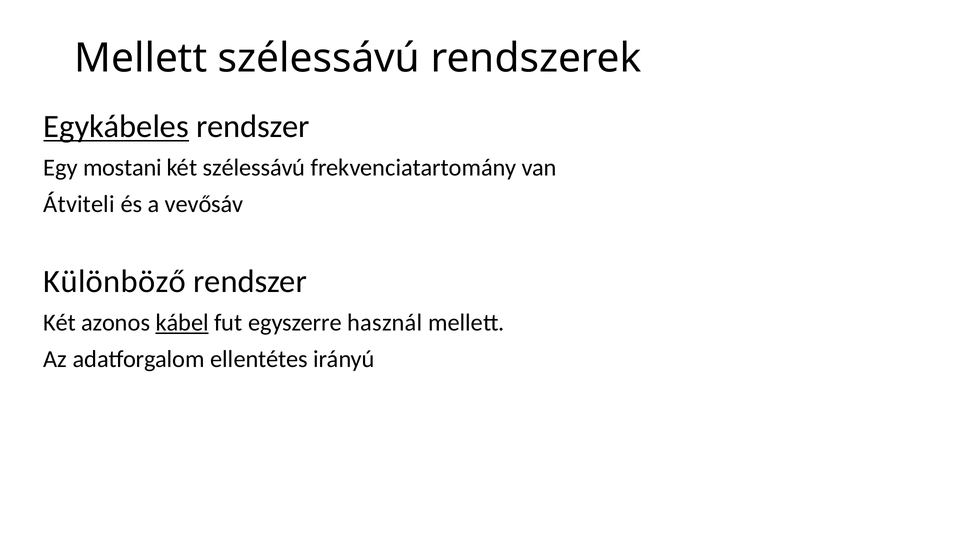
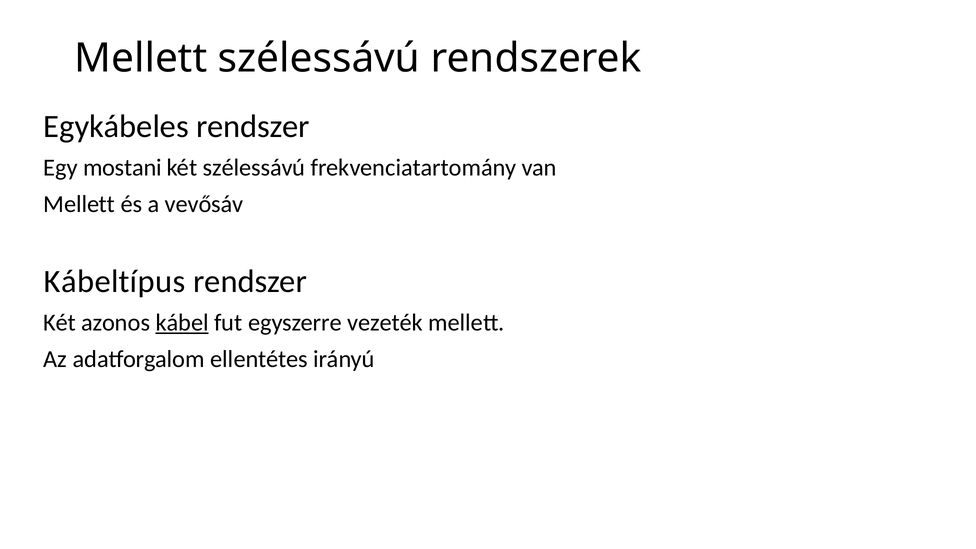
Egykábeles underline: present -> none
Átviteli at (79, 204): Átviteli -> Mellett
Különböző: Különböző -> Kábeltípus
használ: használ -> vezeték
